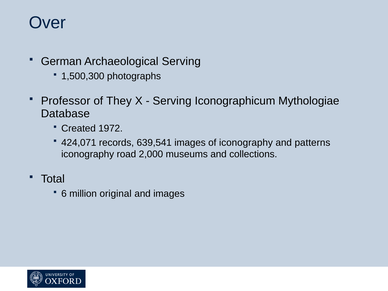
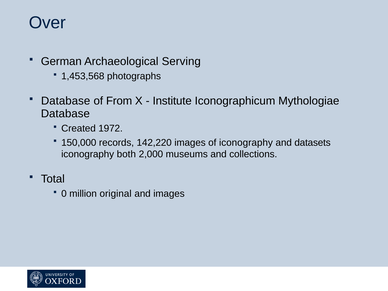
1,500,300: 1,500,300 -> 1,453,568
Professor at (66, 101): Professor -> Database
They: They -> From
Serving at (172, 101): Serving -> Institute
424,071: 424,071 -> 150,000
639,541: 639,541 -> 142,220
patterns: patterns -> datasets
road: road -> both
6: 6 -> 0
